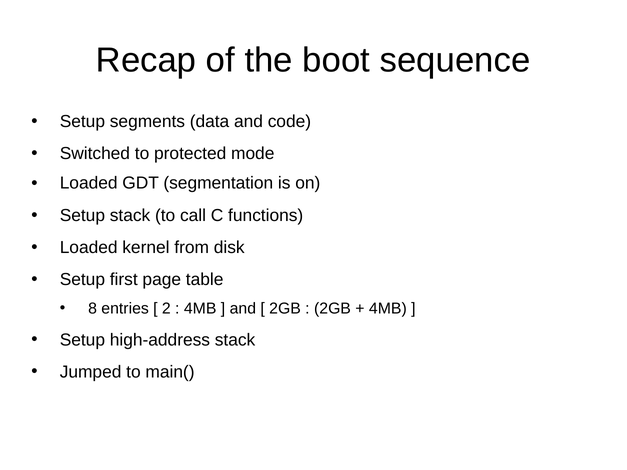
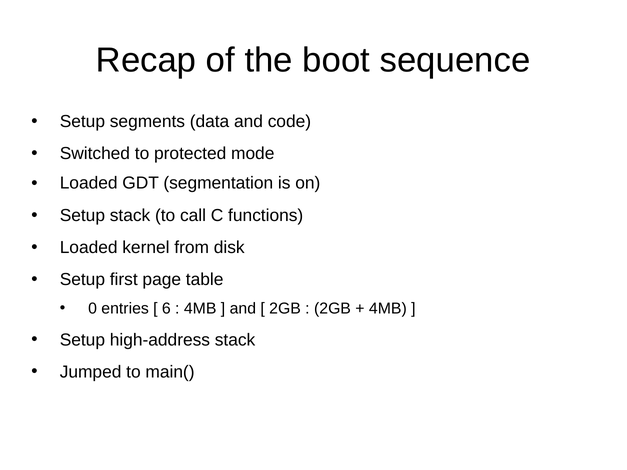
8: 8 -> 0
2: 2 -> 6
